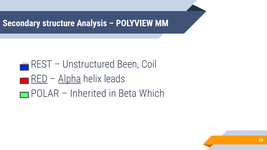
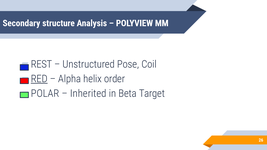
Been: Been -> Pose
Alpha underline: present -> none
leads: leads -> order
Which: Which -> Target
